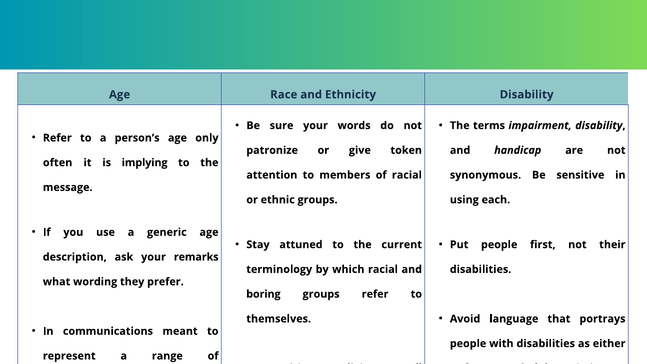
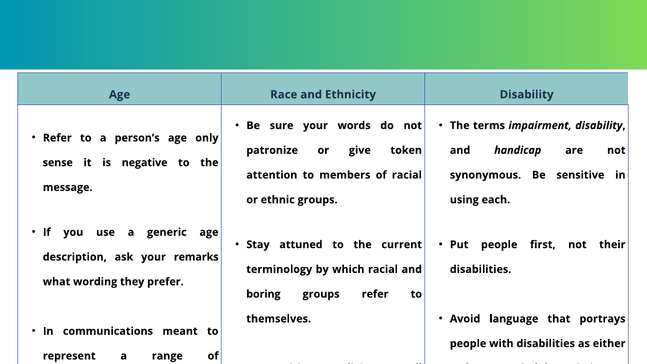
often: often -> sense
implying: implying -> negative
